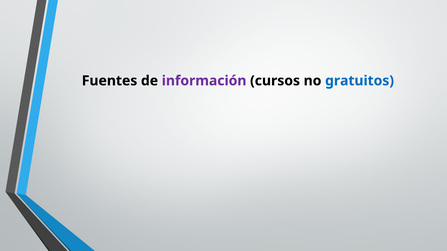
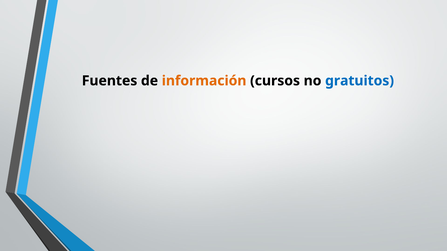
información colour: purple -> orange
